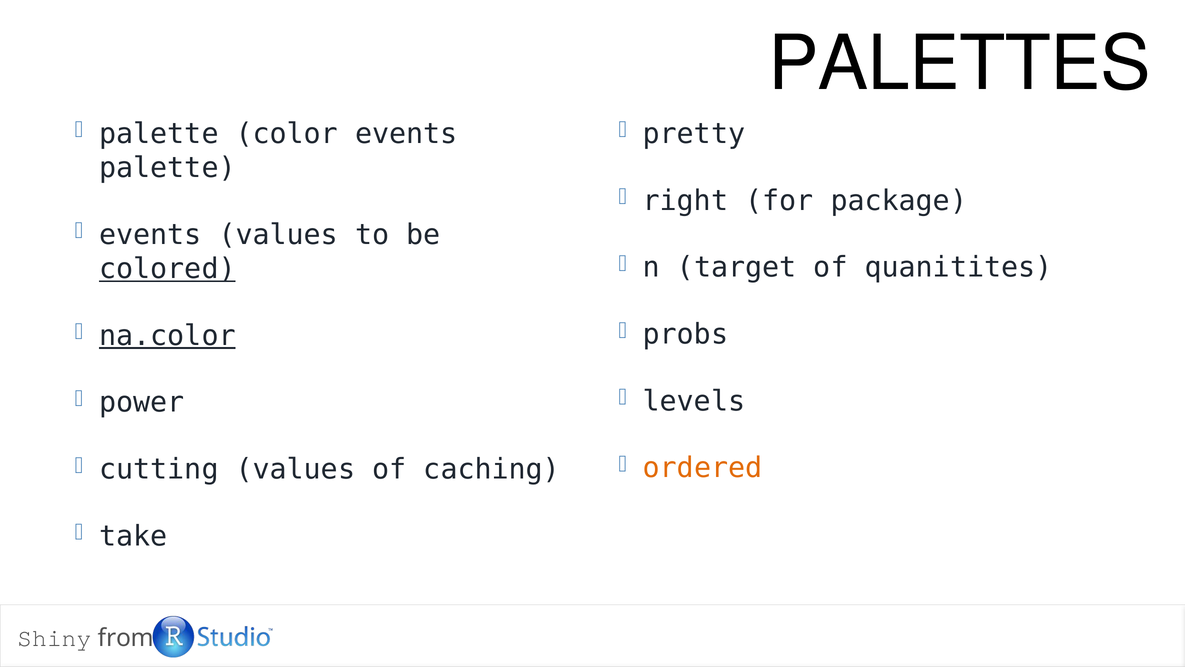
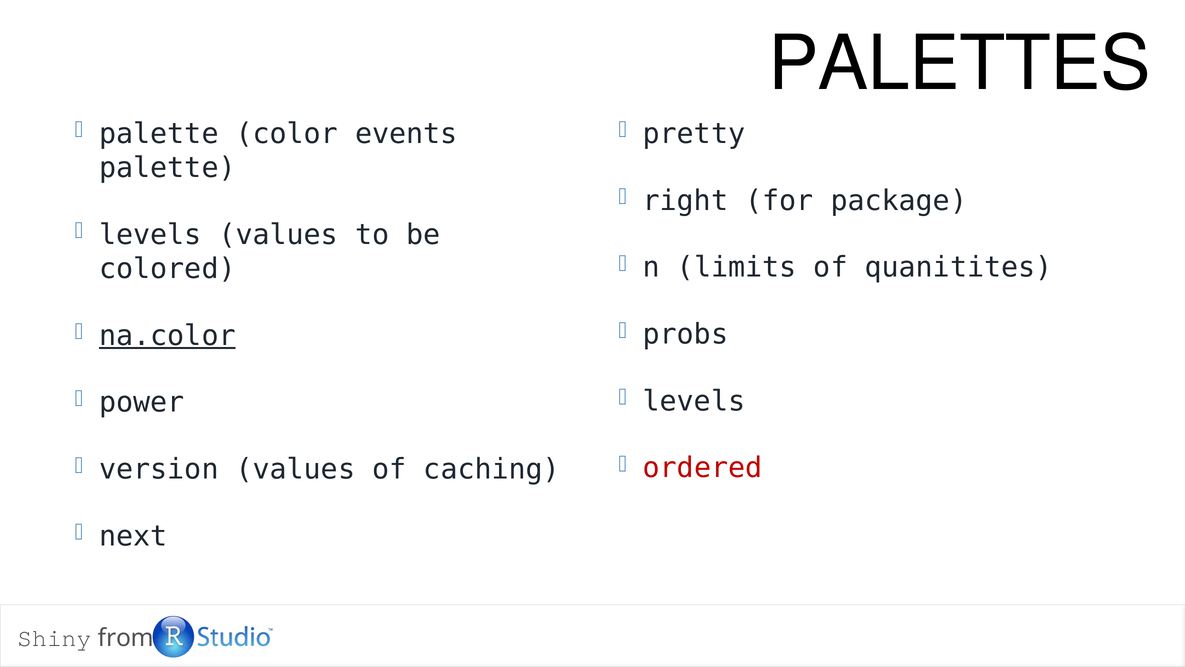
events at (150, 235): events -> levels
target: target -> limits
colored underline: present -> none
ordered colour: orange -> red
cutting: cutting -> version
take: take -> next
